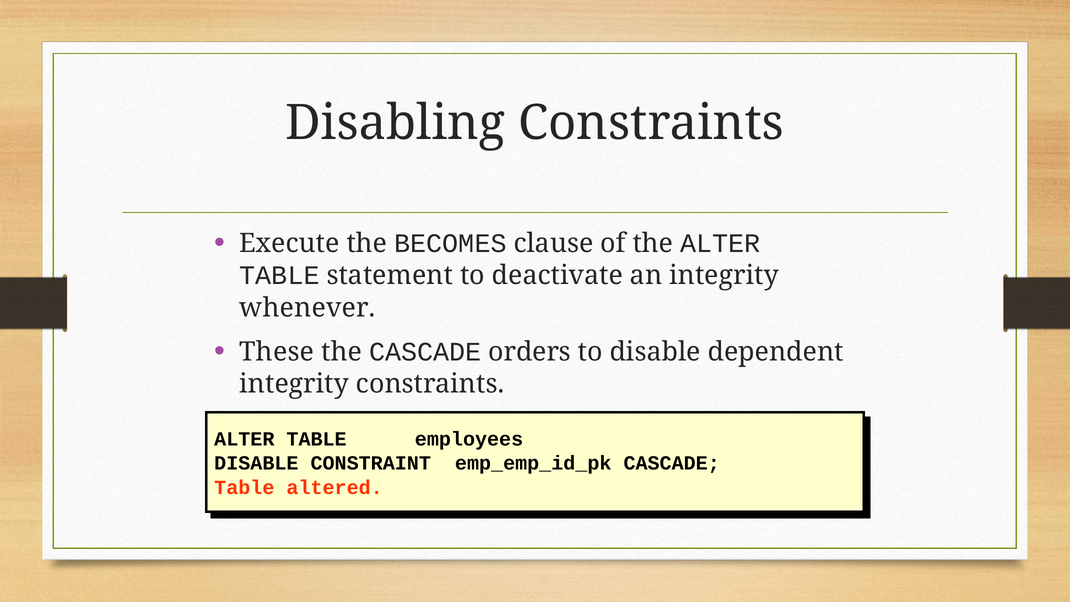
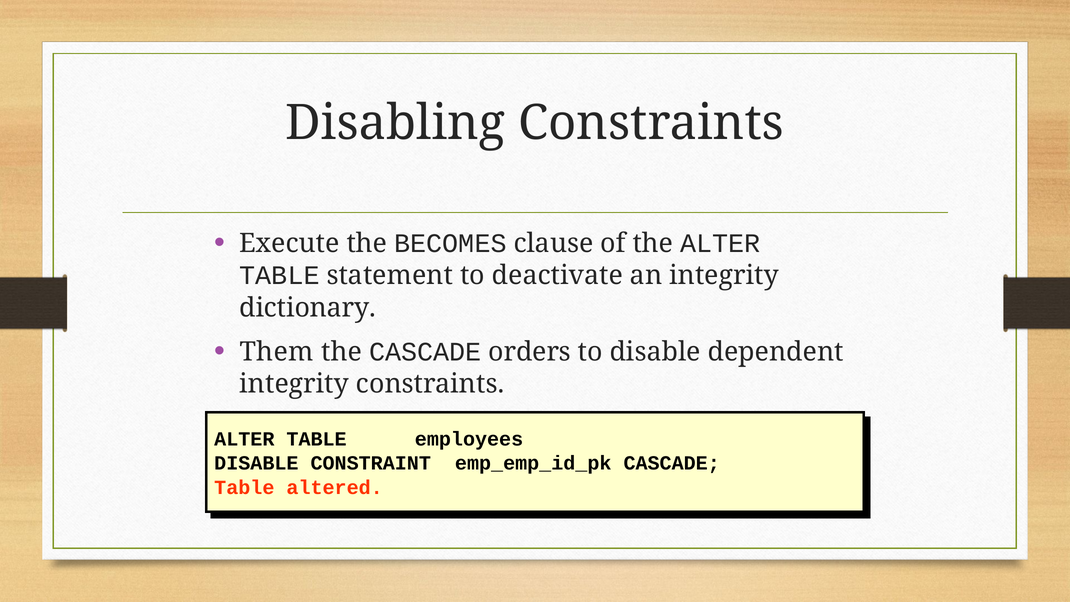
whenever: whenever -> dictionary
These: These -> Them
